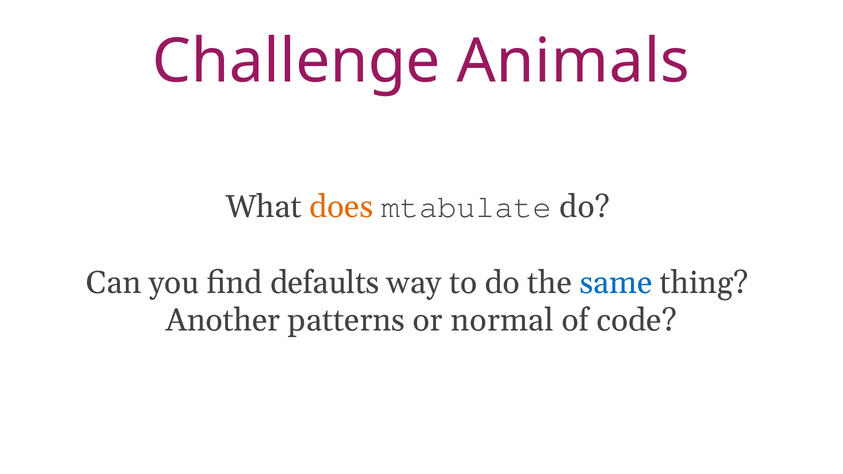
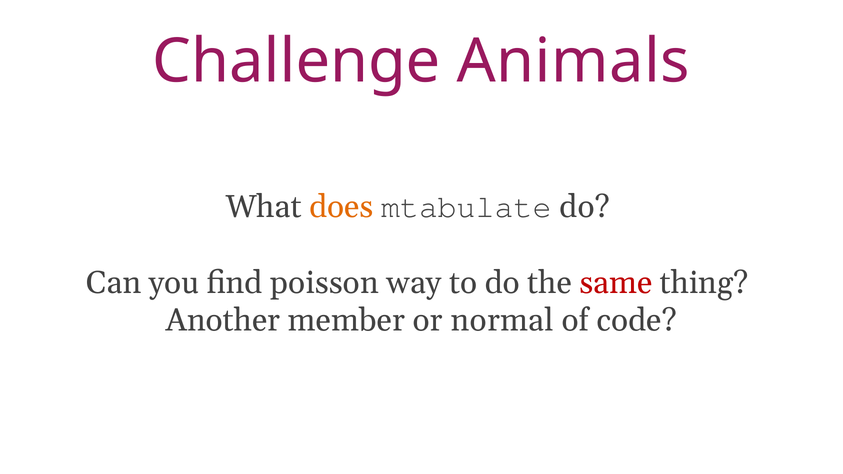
defaults: defaults -> poisson
same colour: blue -> red
patterns: patterns -> member
